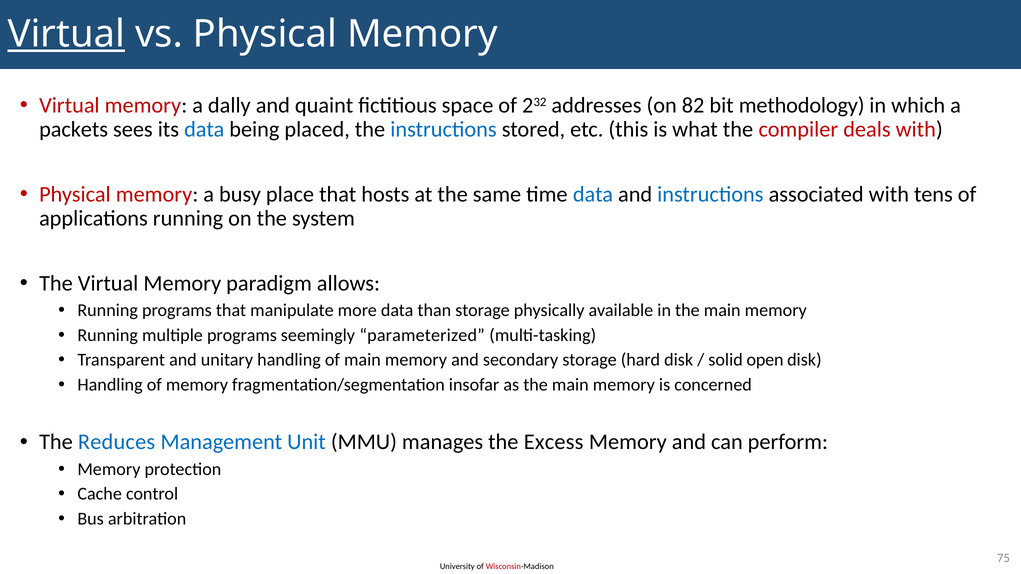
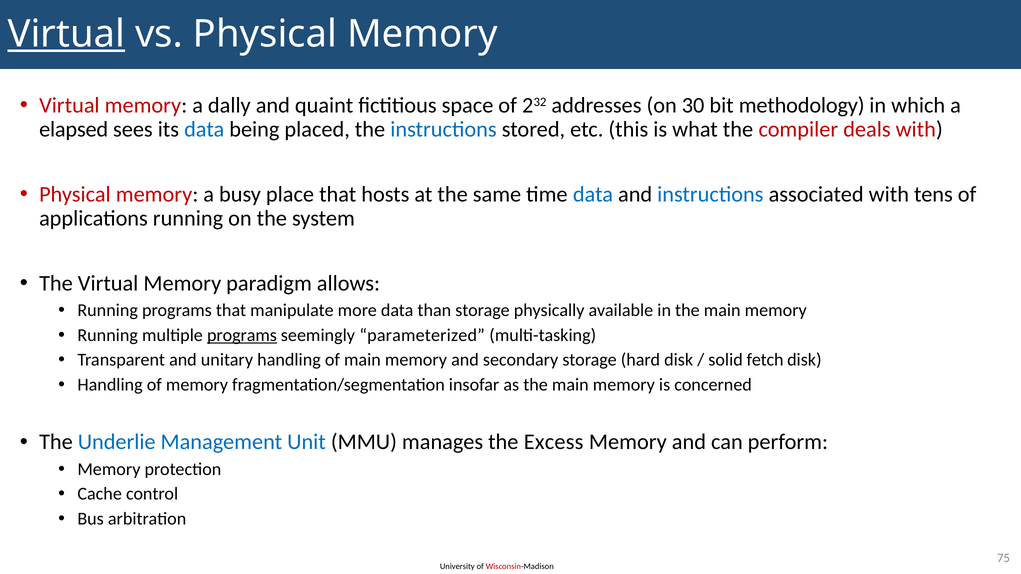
82: 82 -> 30
packets: packets -> elapsed
programs at (242, 335) underline: none -> present
open: open -> fetch
Reduces: Reduces -> Underlie
